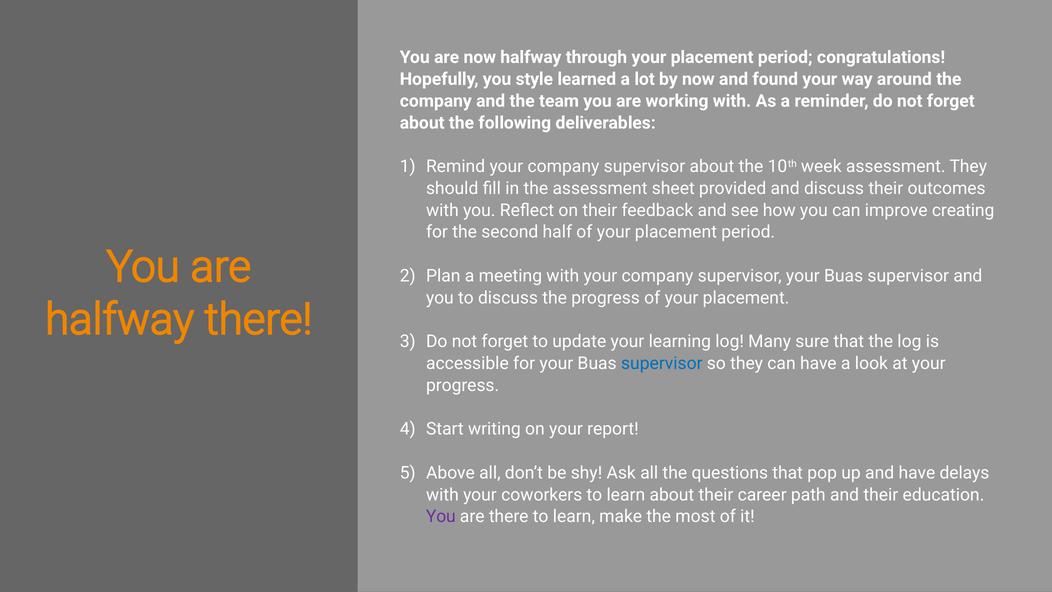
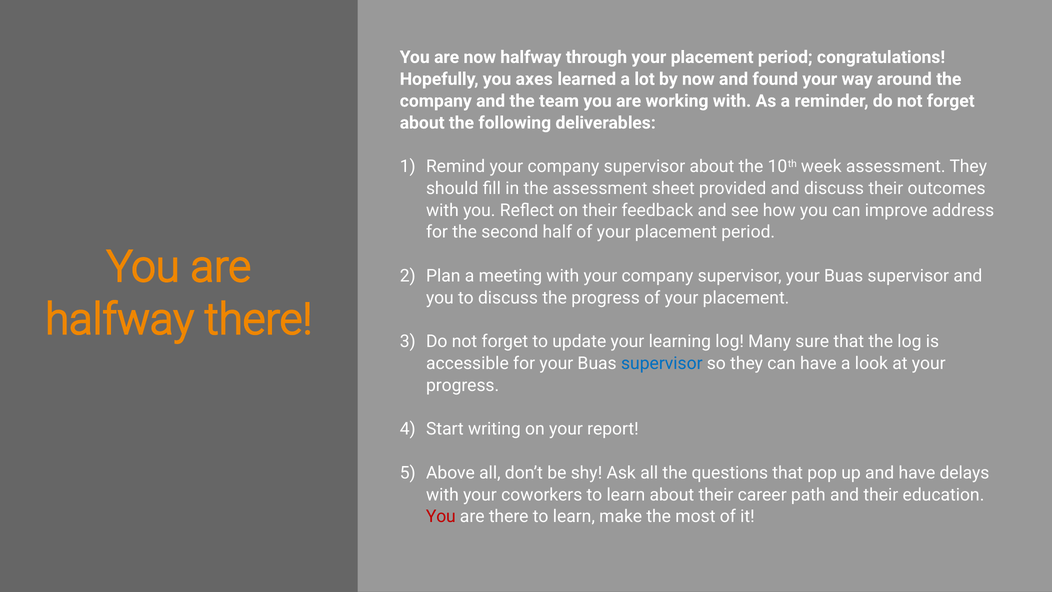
style: style -> axes
creating: creating -> address
You at (441, 516) colour: purple -> red
